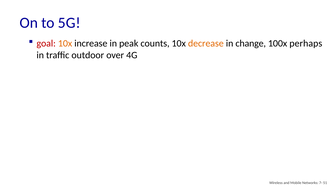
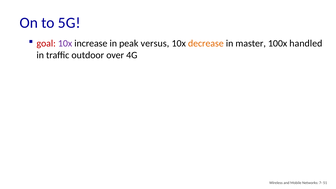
10x at (65, 43) colour: orange -> purple
counts: counts -> versus
change: change -> master
perhaps: perhaps -> handled
